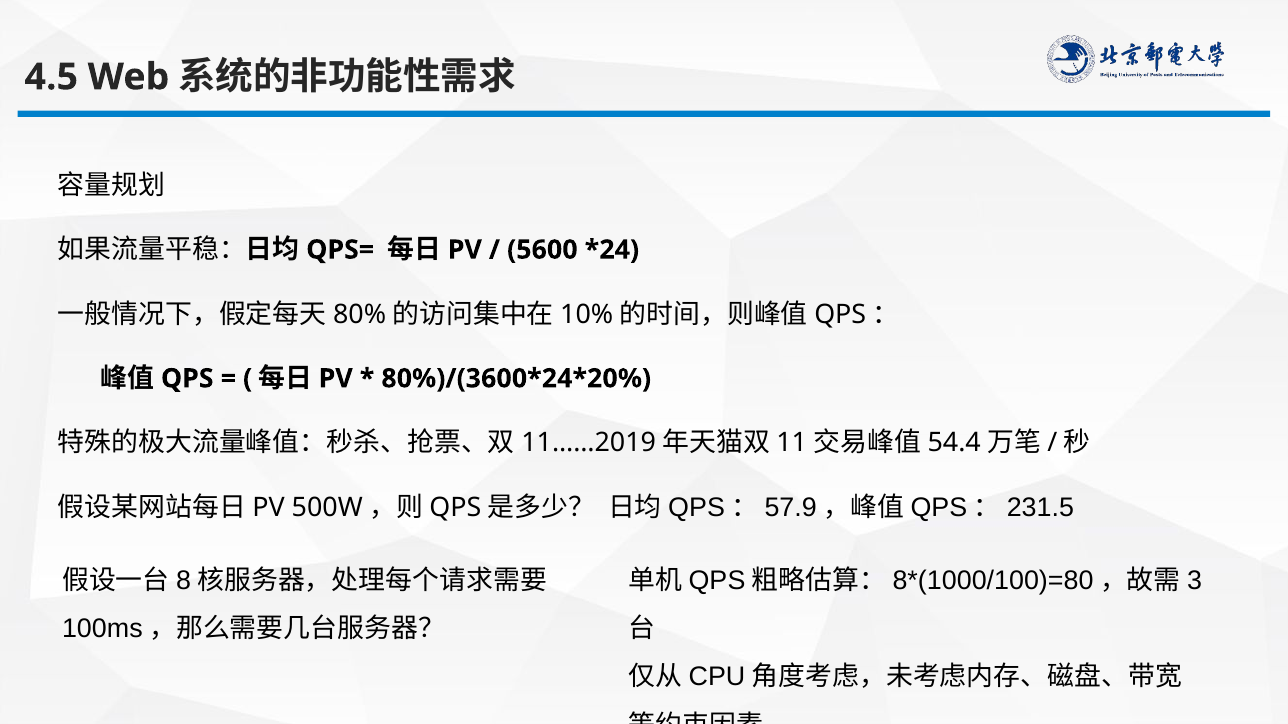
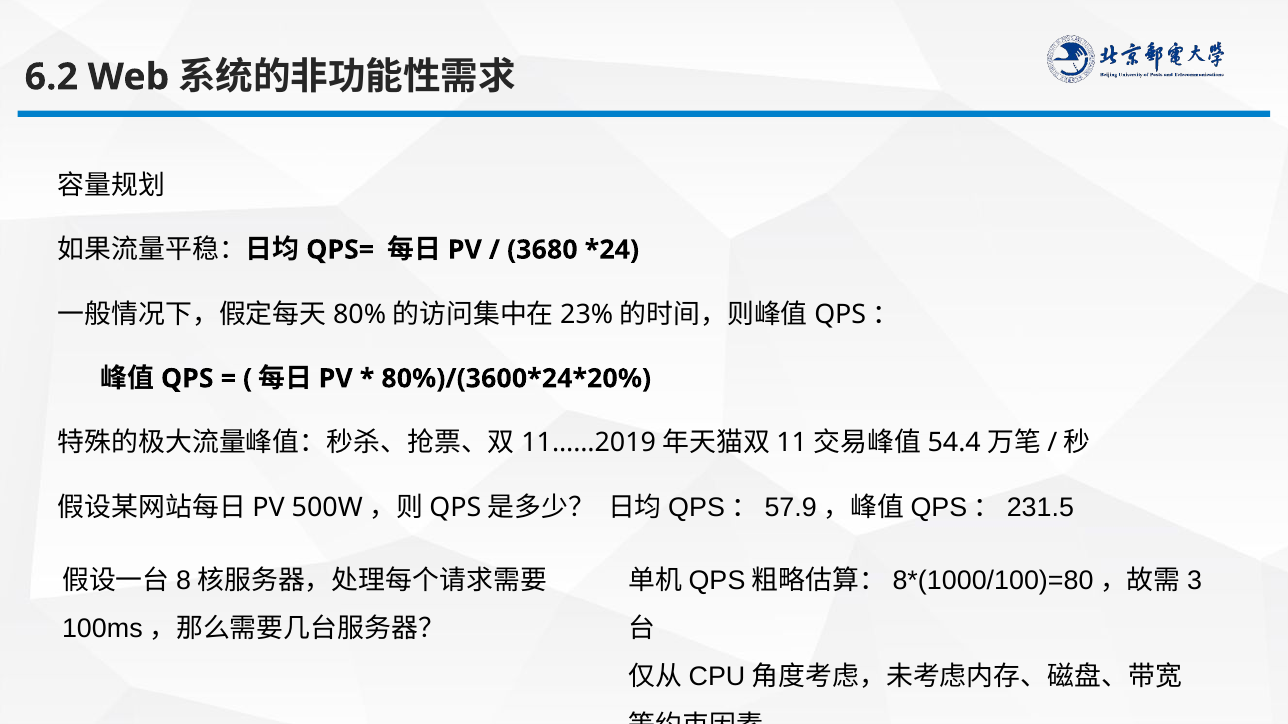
4.5: 4.5 -> 6.2
5600: 5600 -> 3680
10%: 10% -> 23%
